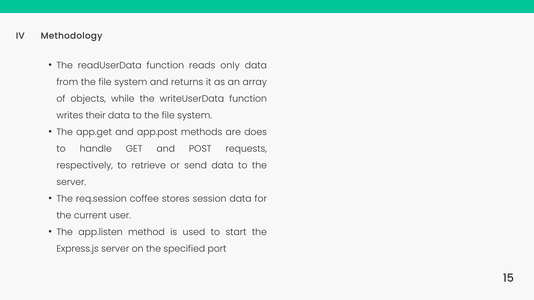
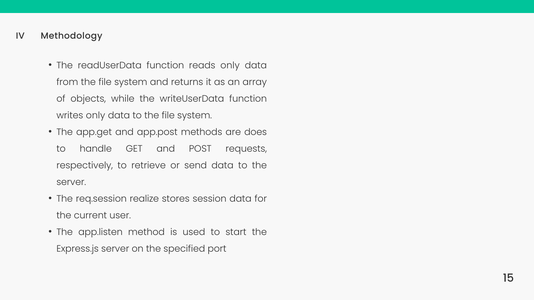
writes their: their -> only
coffee: coffee -> realize
